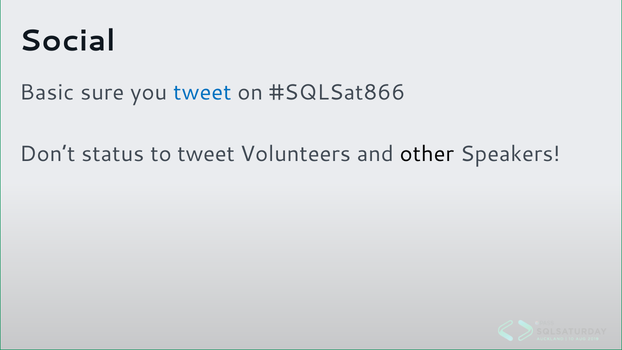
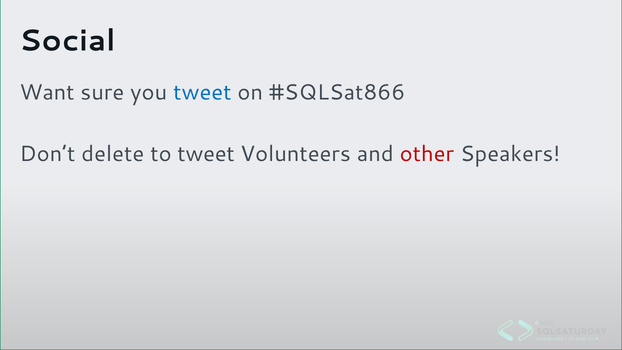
Basic: Basic -> Want
status: status -> delete
other colour: black -> red
